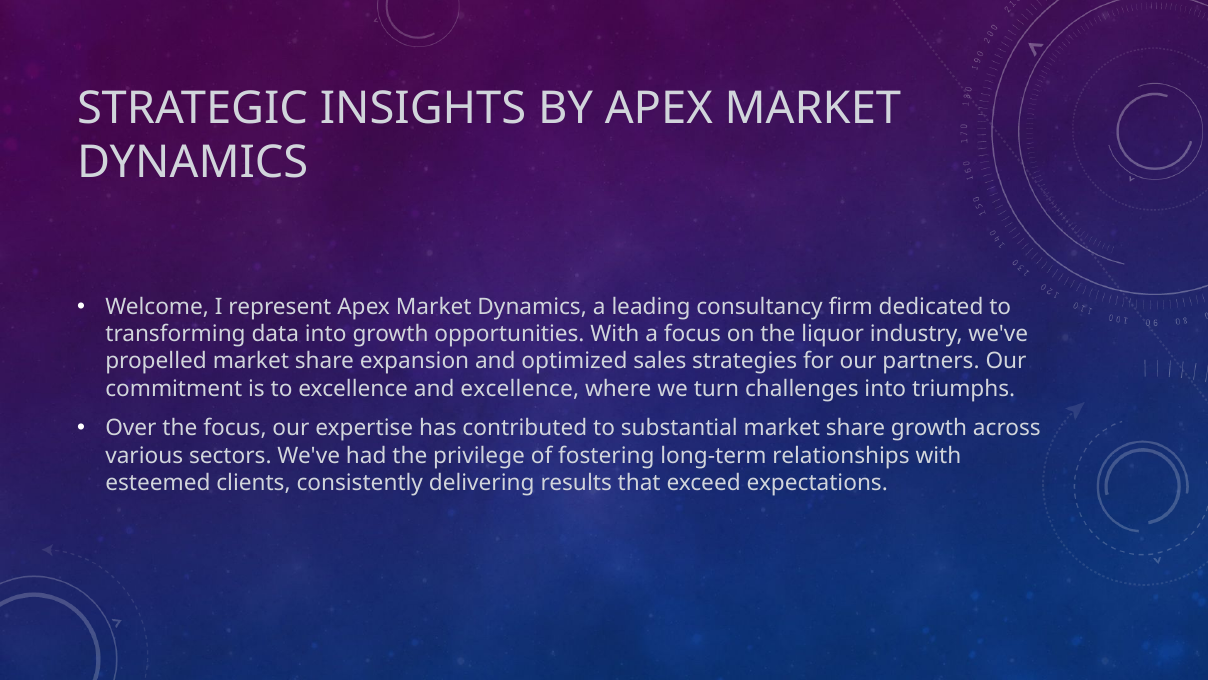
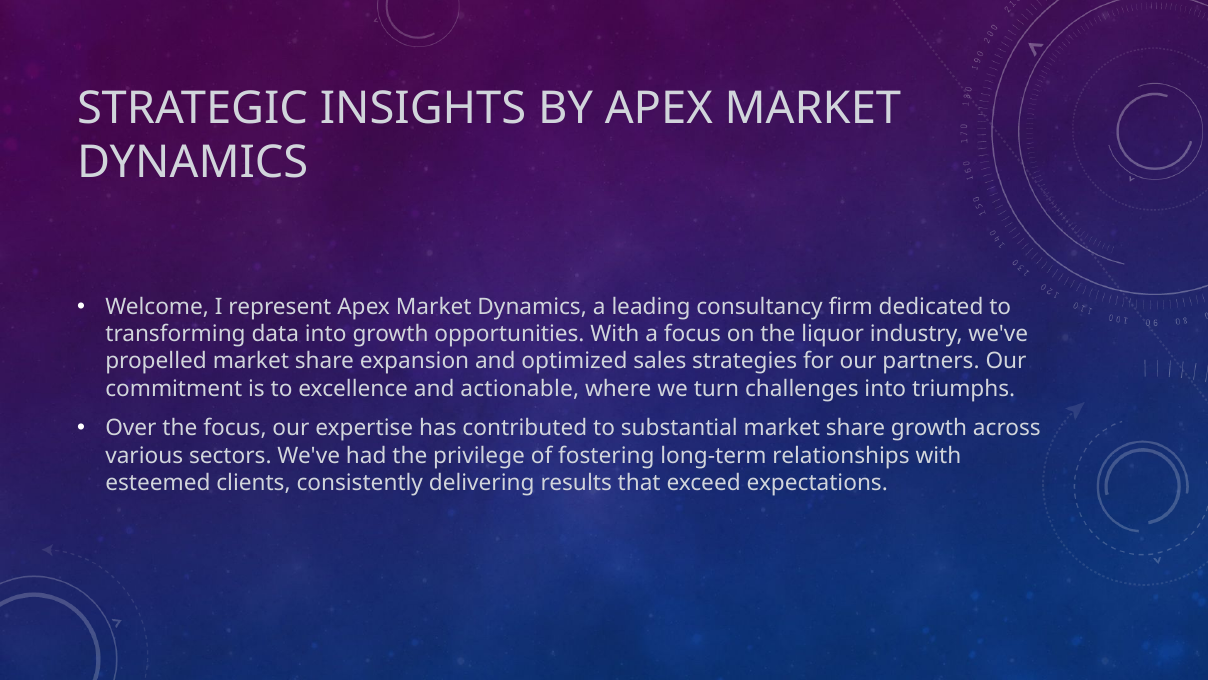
and excellence: excellence -> actionable
